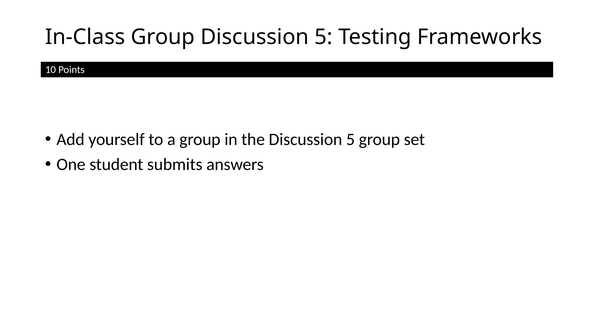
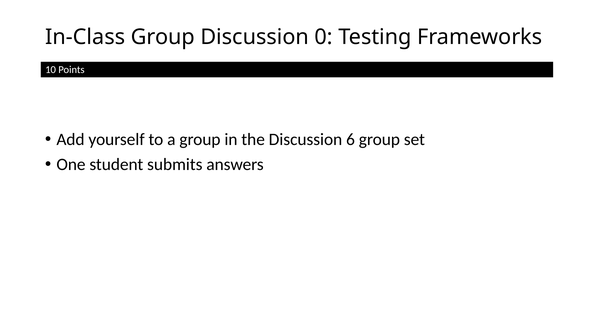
Group Discussion 5: 5 -> 0
the Discussion 5: 5 -> 6
